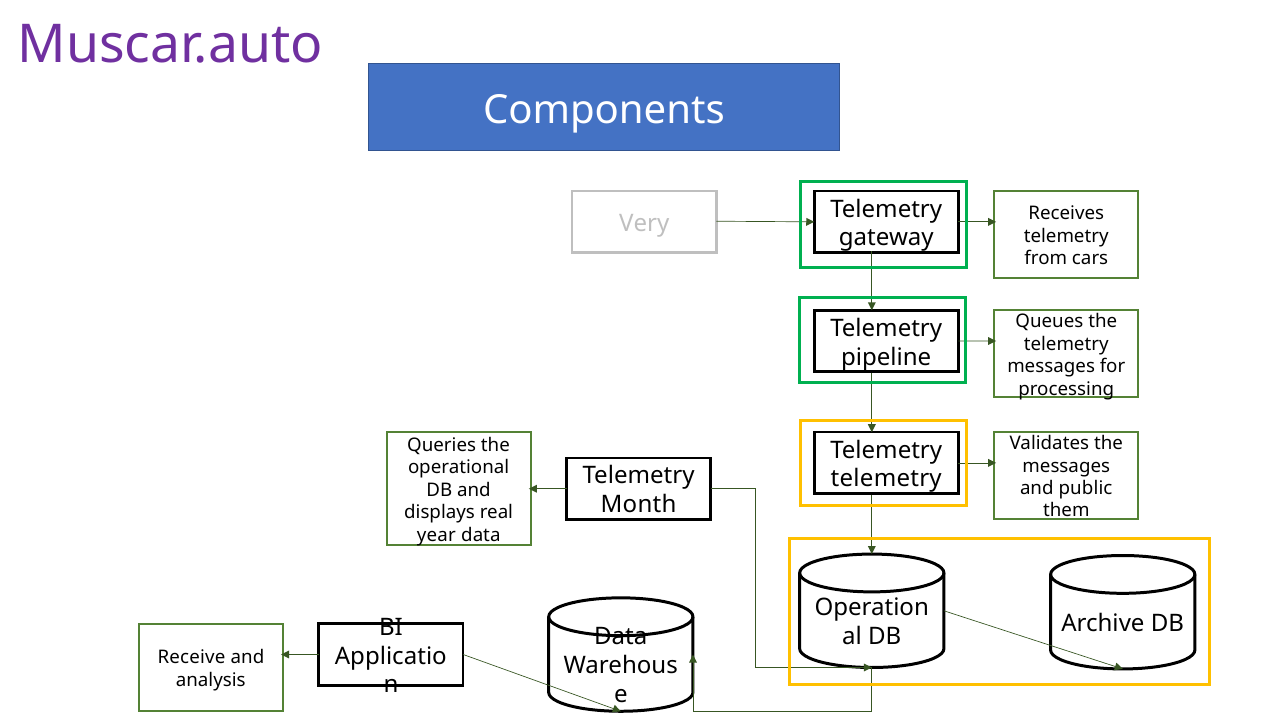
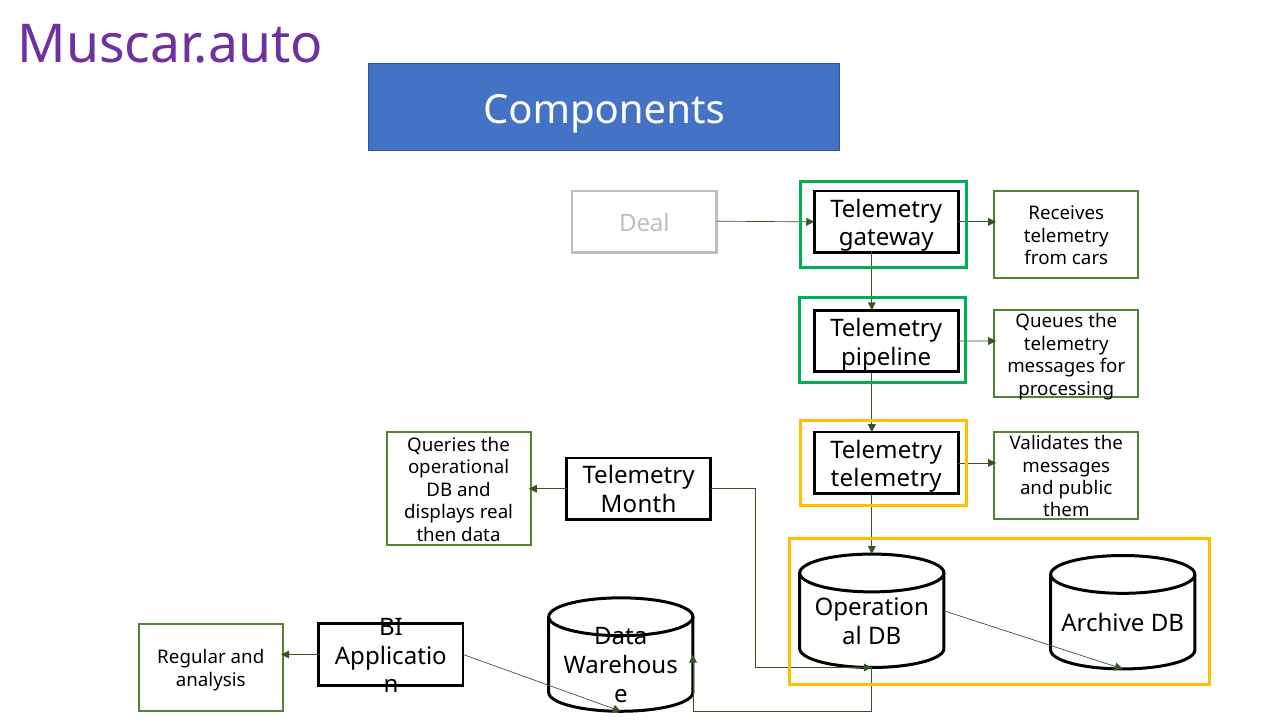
Very: Very -> Deal
year: year -> then
Receive: Receive -> Regular
